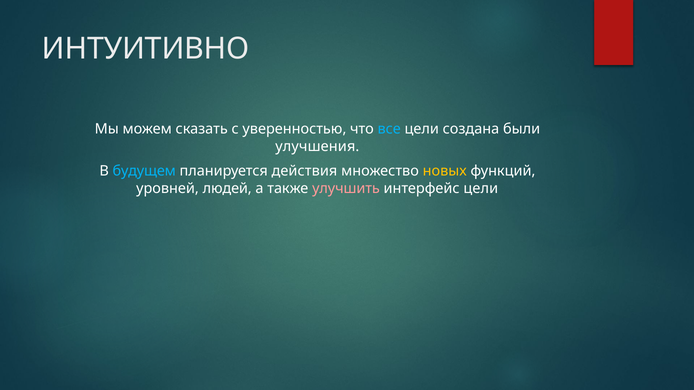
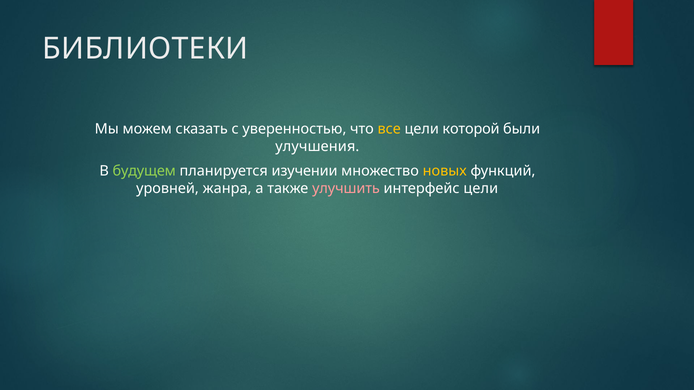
ИНТУИТИВНО: ИНТУИТИВНО -> БИБЛИОТЕКИ
все colour: light blue -> yellow
создана: создана -> которой
будущем colour: light blue -> light green
действия: действия -> изучении
людей: людей -> жанра
